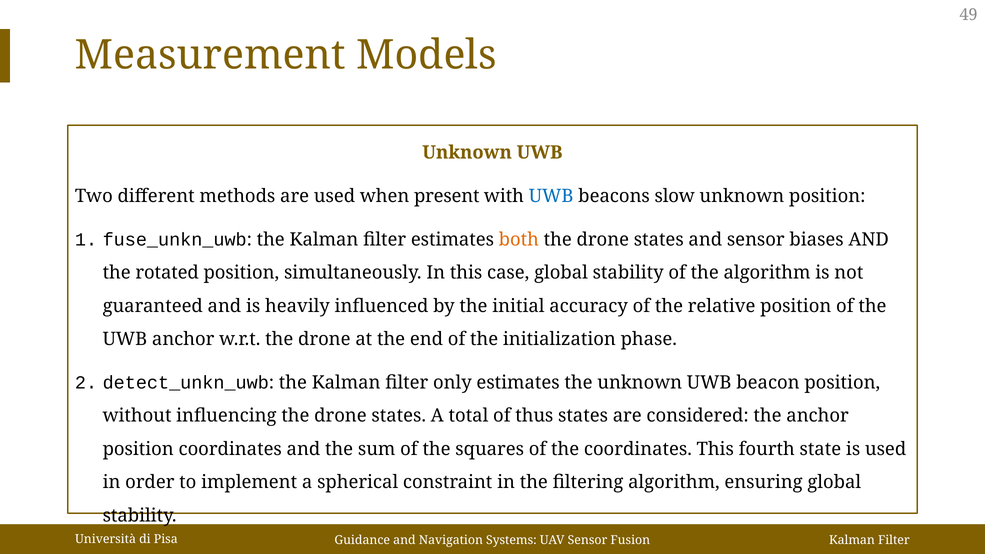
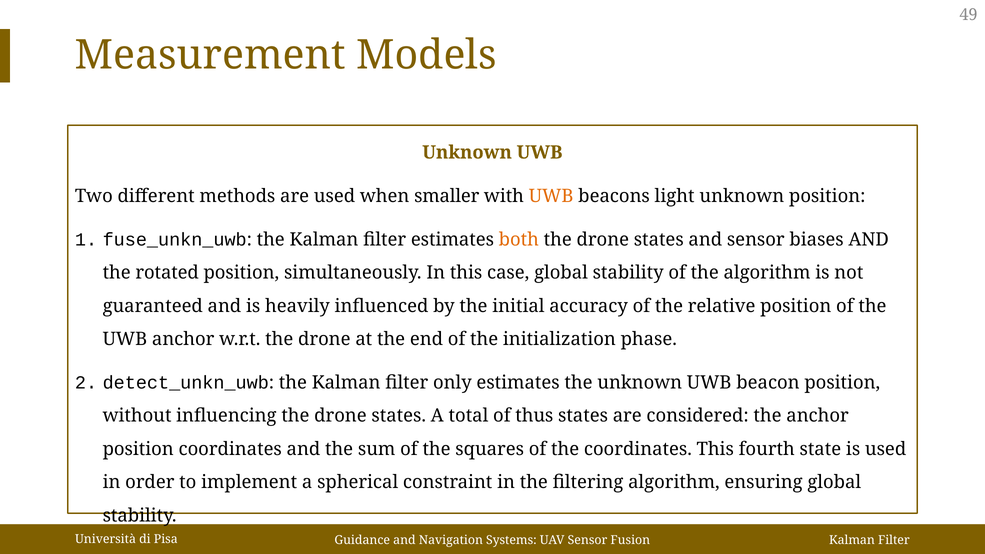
present: present -> smaller
UWB at (551, 196) colour: blue -> orange
slow: slow -> light
